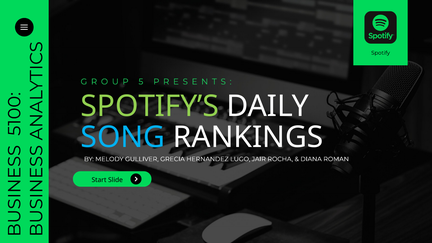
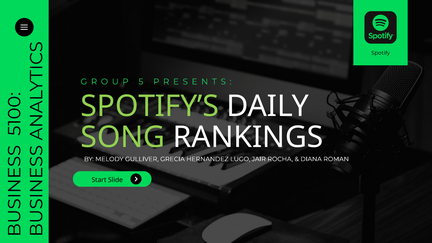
SONG colour: light blue -> light green
